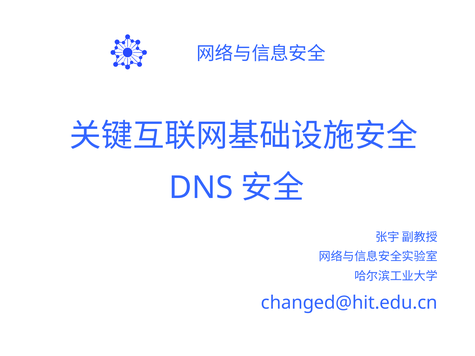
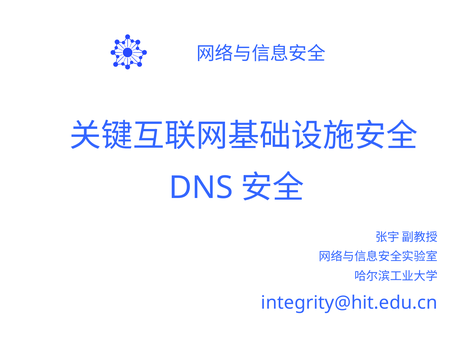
changed@hit.edu.cn: changed@hit.edu.cn -> integrity@hit.edu.cn
